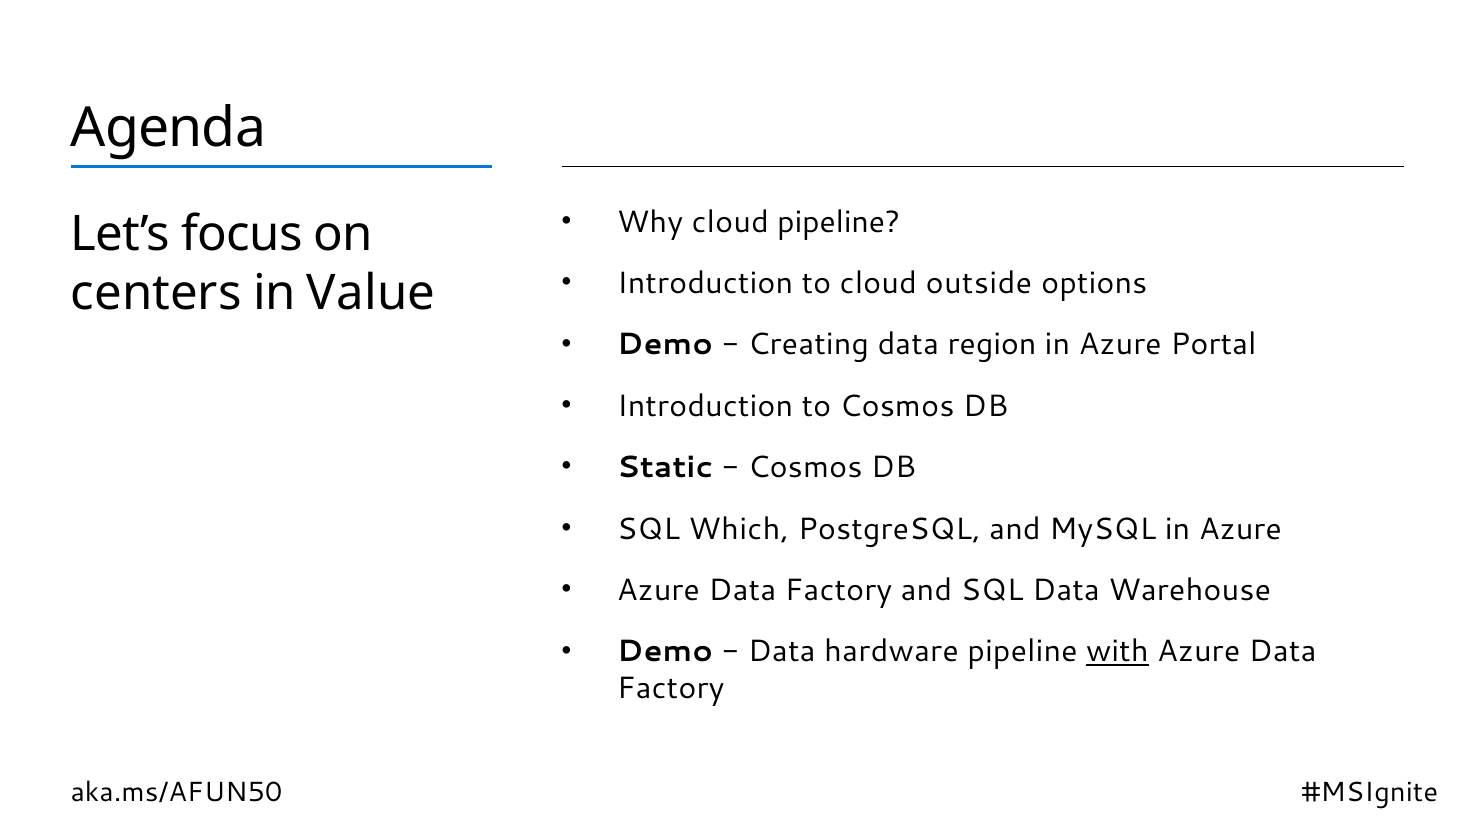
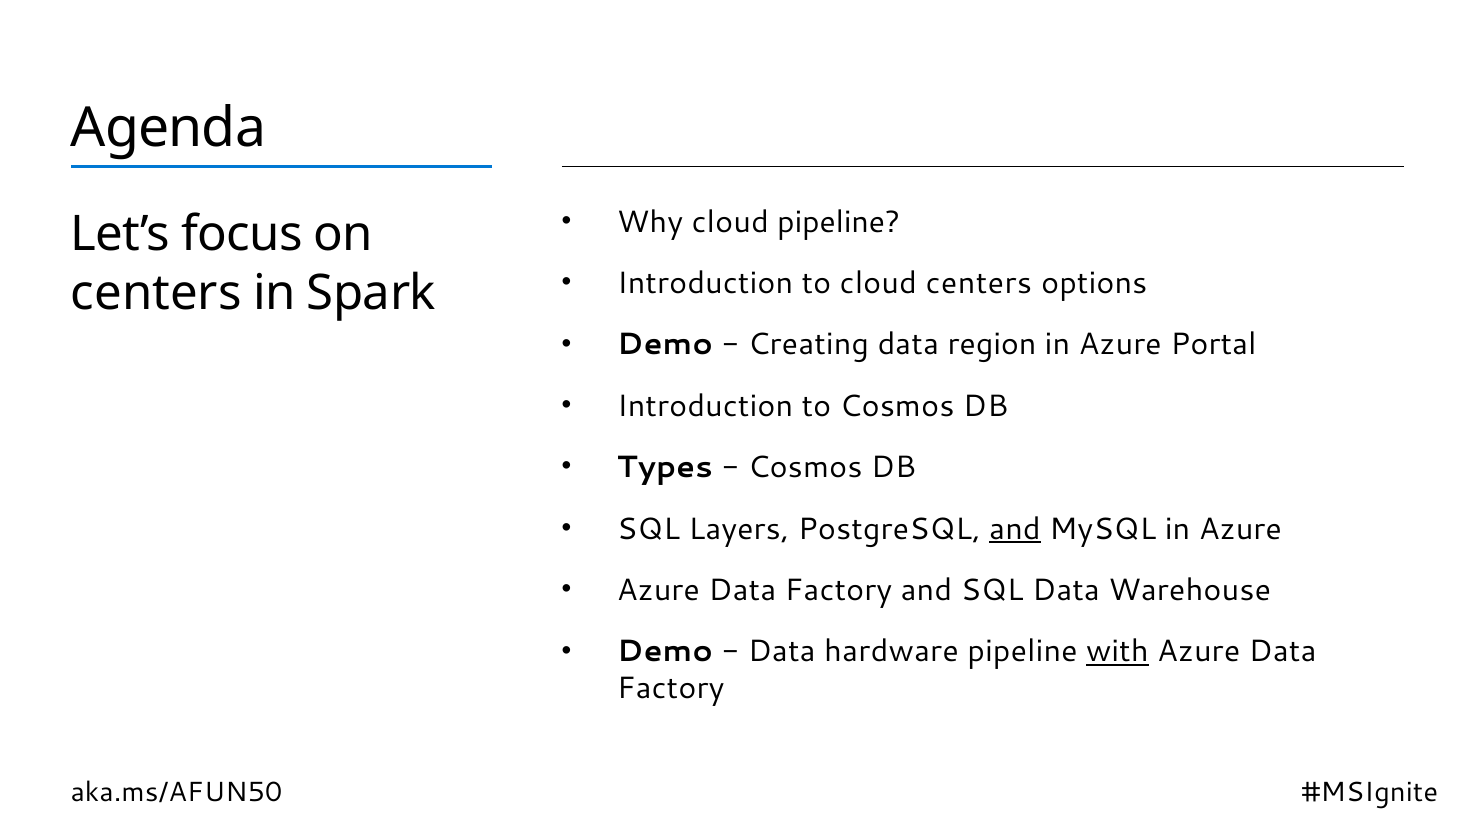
cloud outside: outside -> centers
Value: Value -> Spark
Static: Static -> Types
Which: Which -> Layers
and at (1015, 529) underline: none -> present
